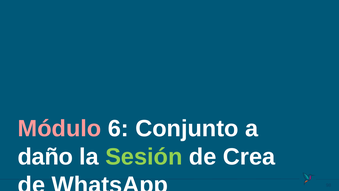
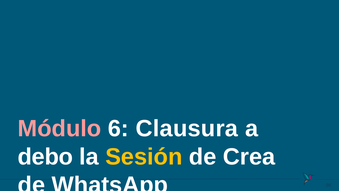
Conjunto: Conjunto -> Clausura
daño: daño -> debo
Sesión colour: light green -> yellow
